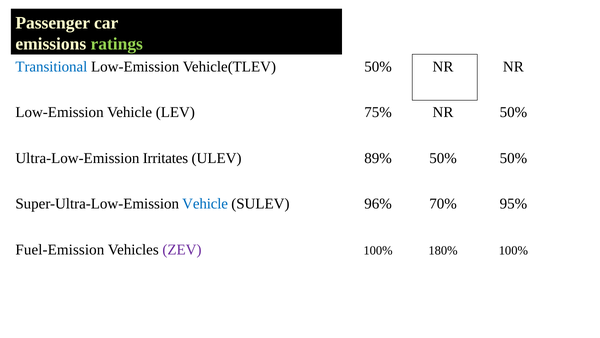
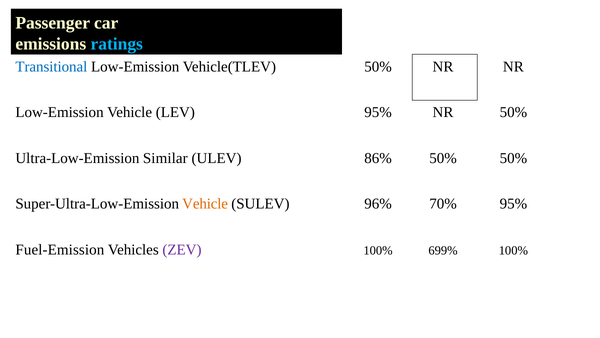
ratings colour: light green -> light blue
LEV 75%: 75% -> 95%
Irritates: Irritates -> Similar
89%: 89% -> 86%
Vehicle at (205, 204) colour: blue -> orange
180%: 180% -> 699%
